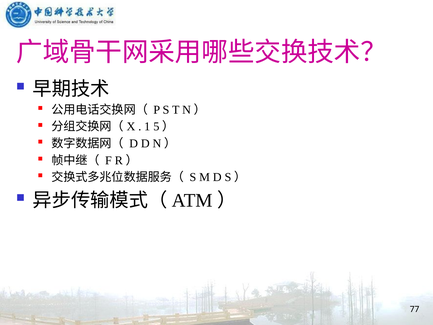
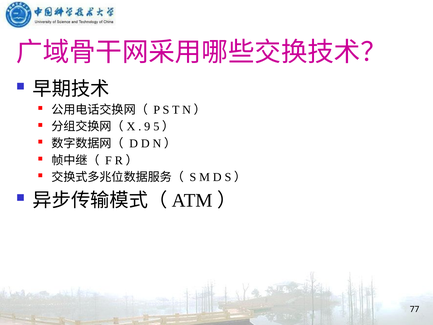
1: 1 -> 9
